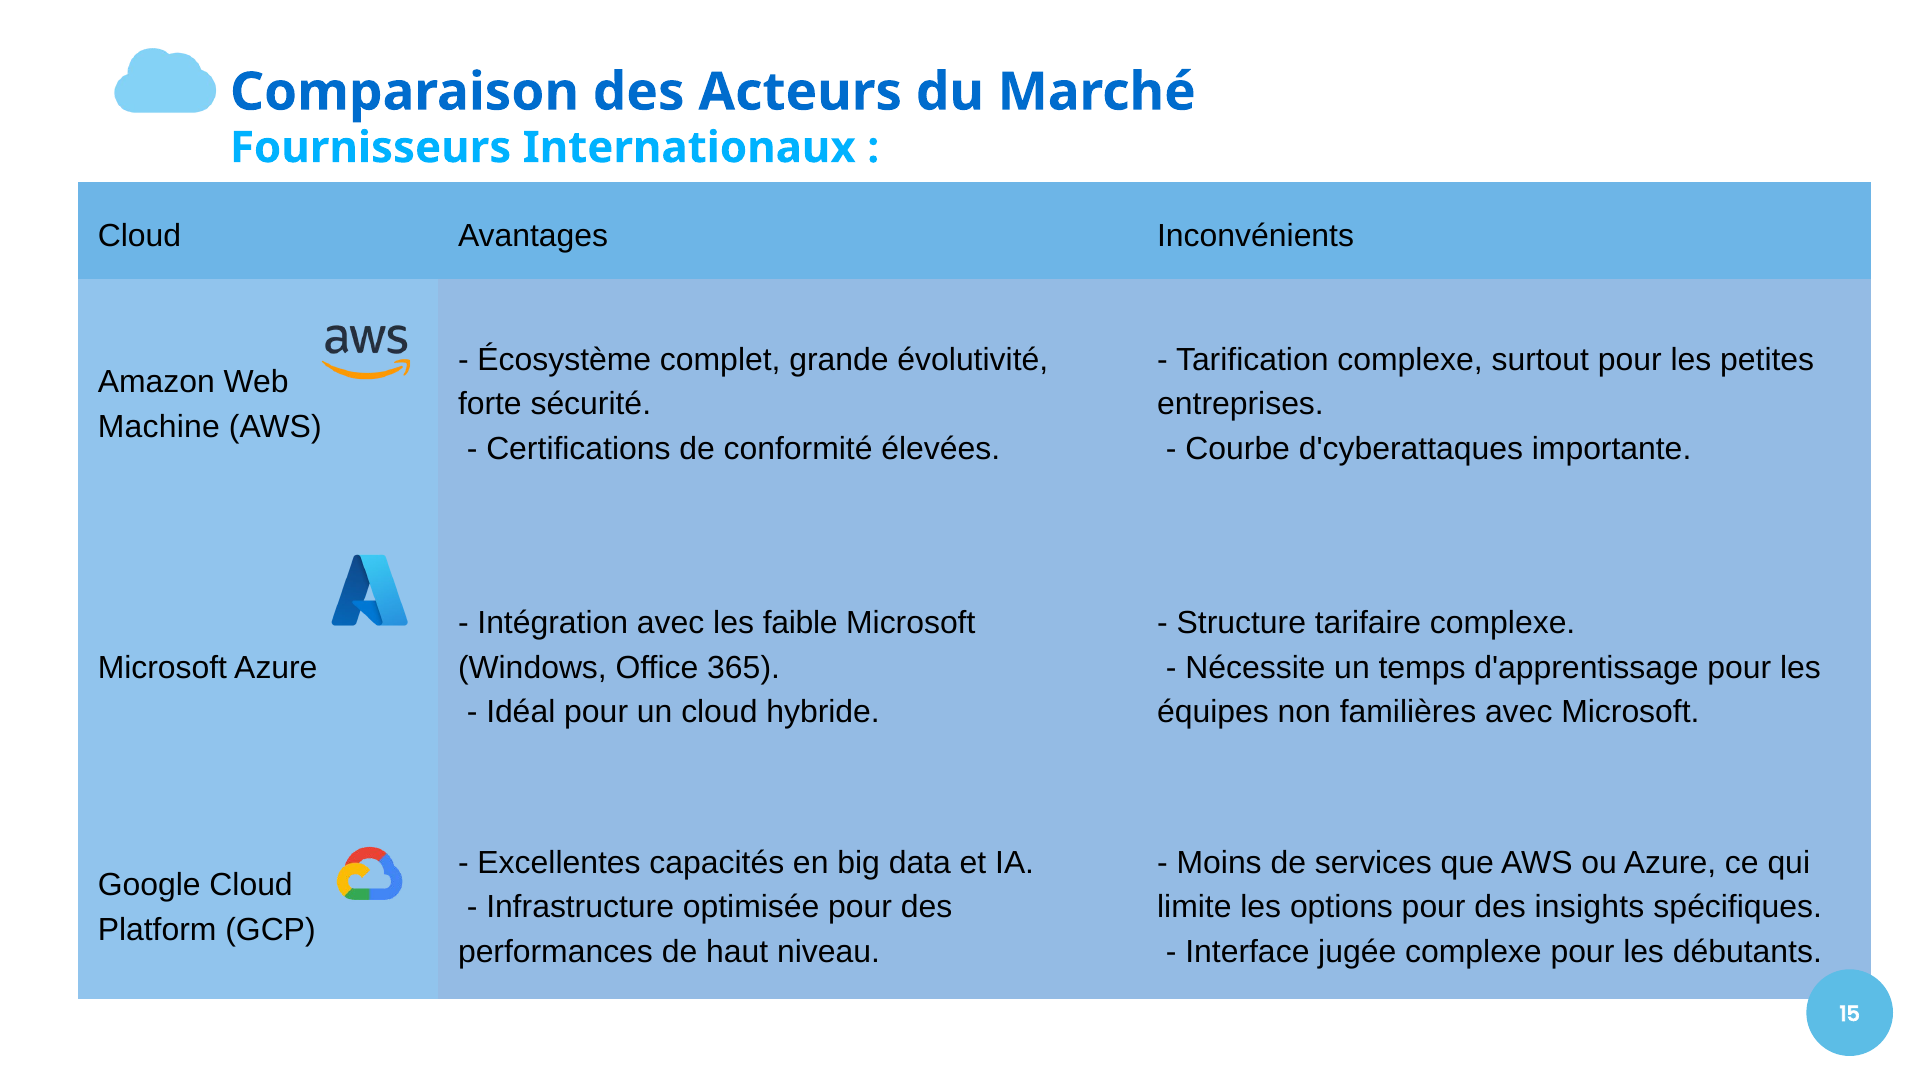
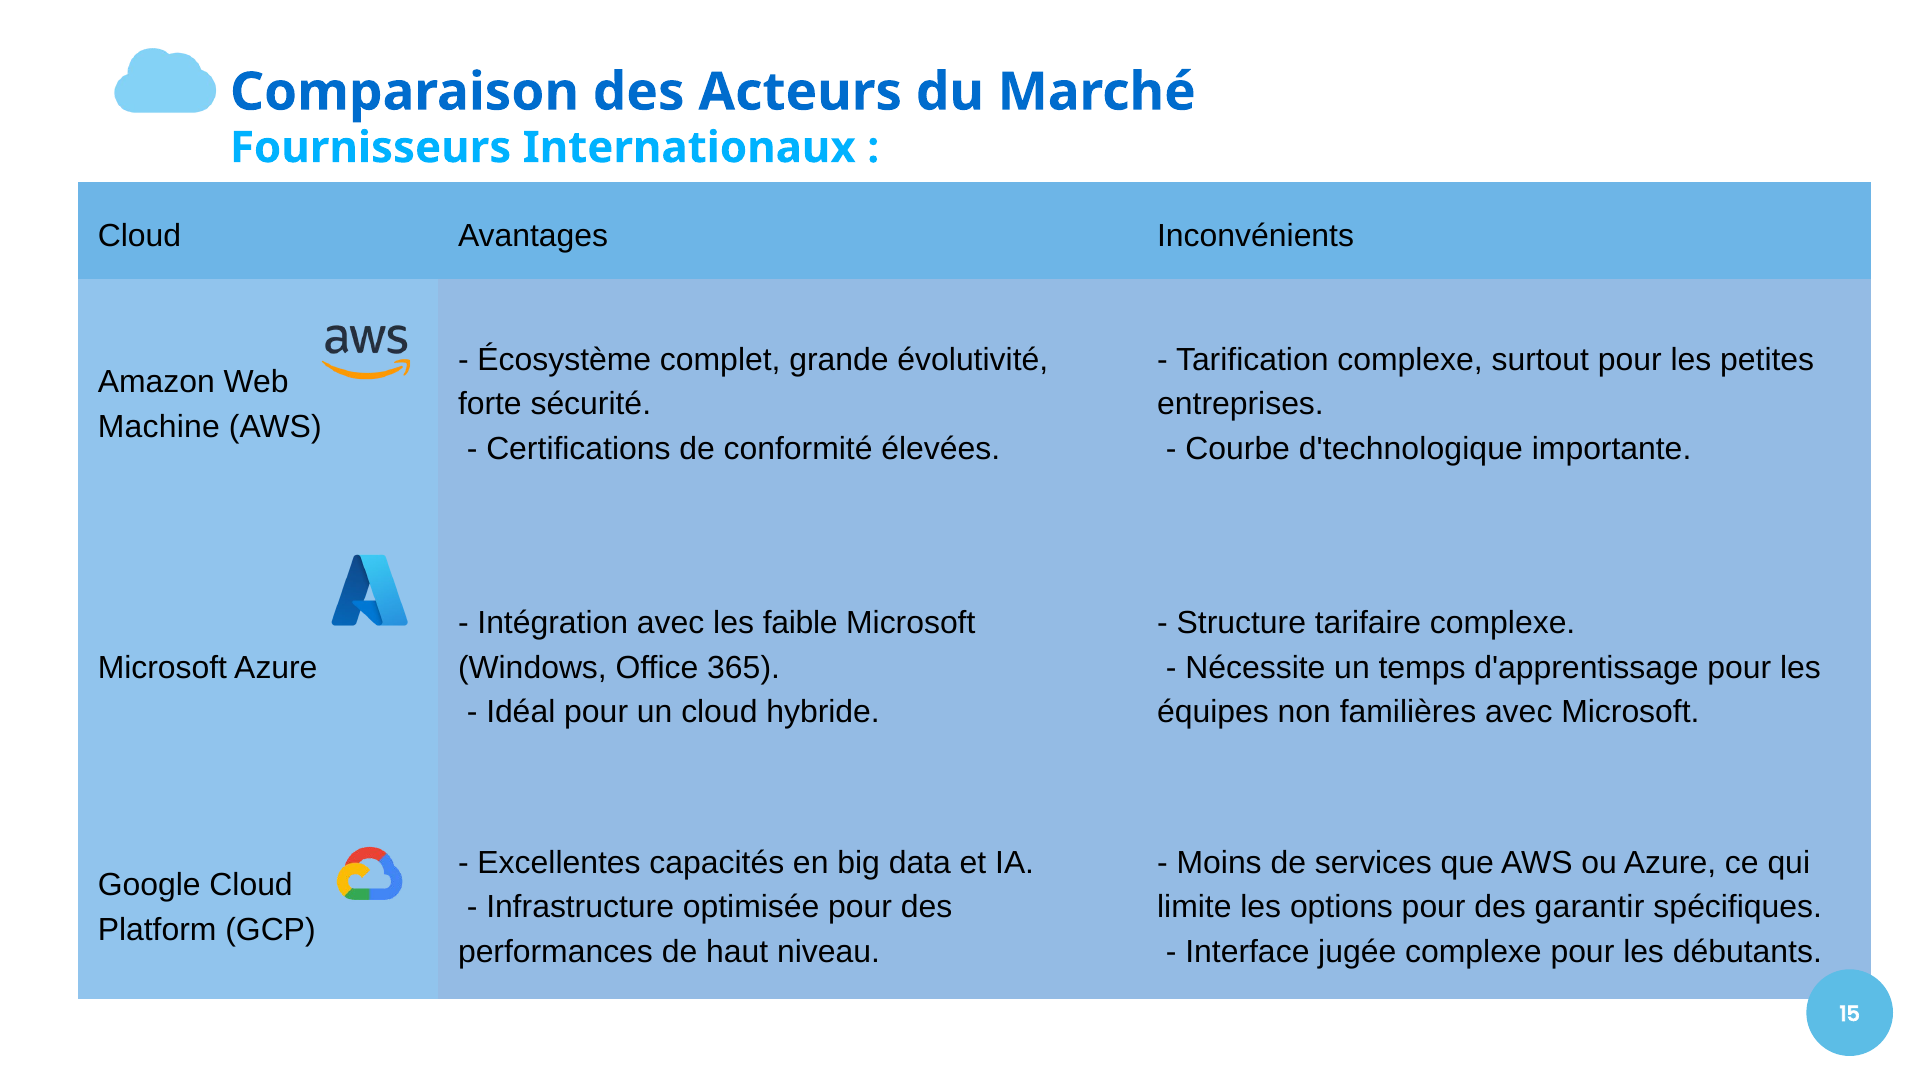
d'cyberattaques: d'cyberattaques -> d'technologique
insights: insights -> garantir
